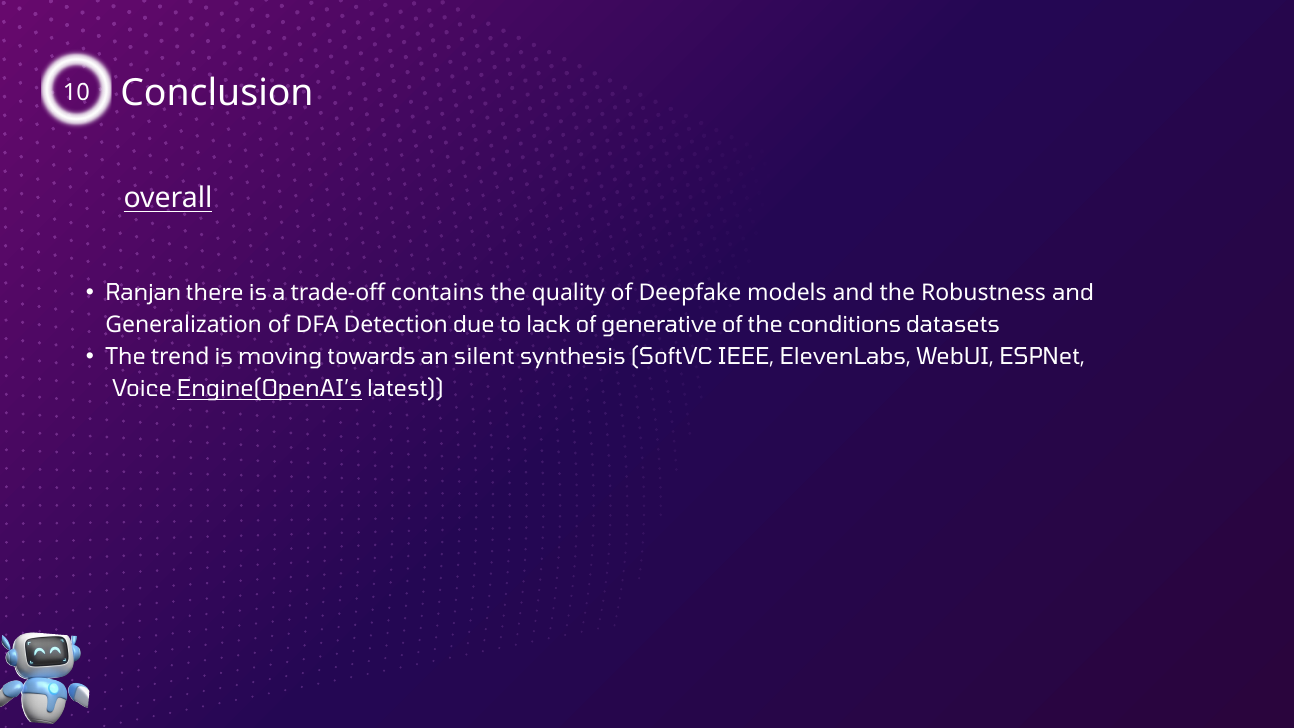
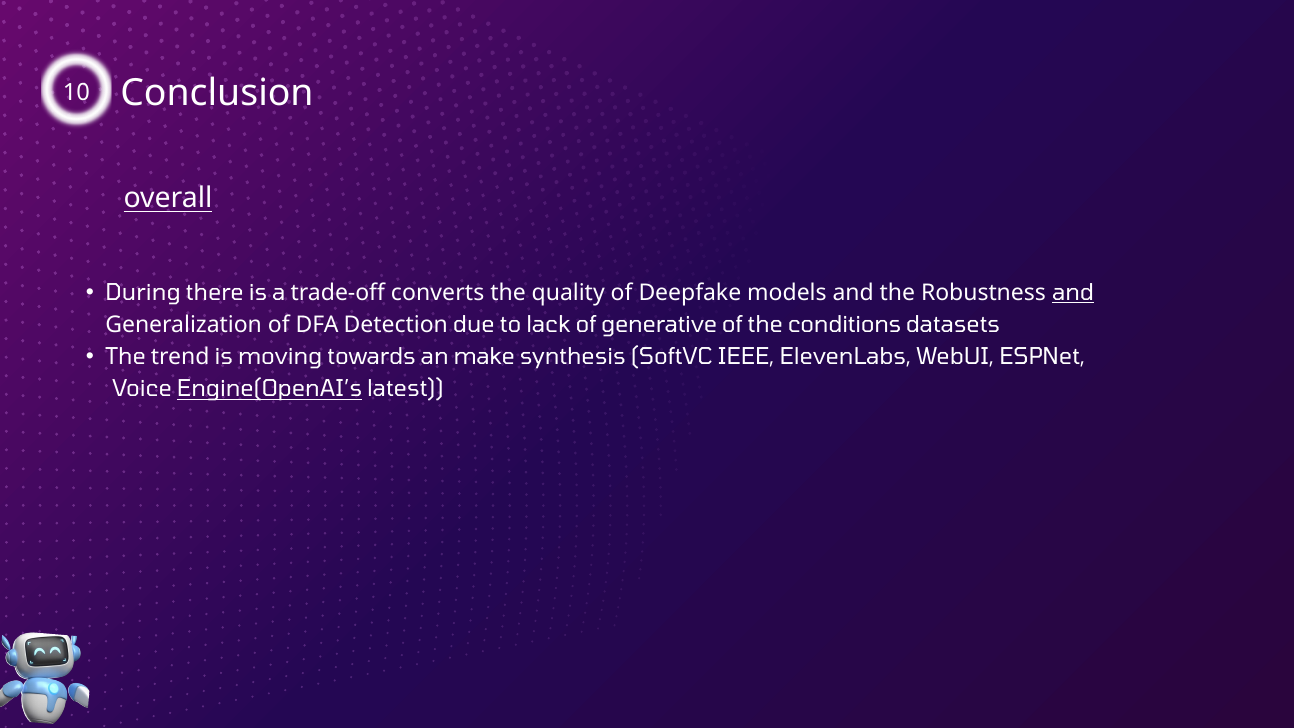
Ranjan: Ranjan -> During
contains: contains -> converts
and at (1073, 293) underline: none -> present
silent: silent -> make
